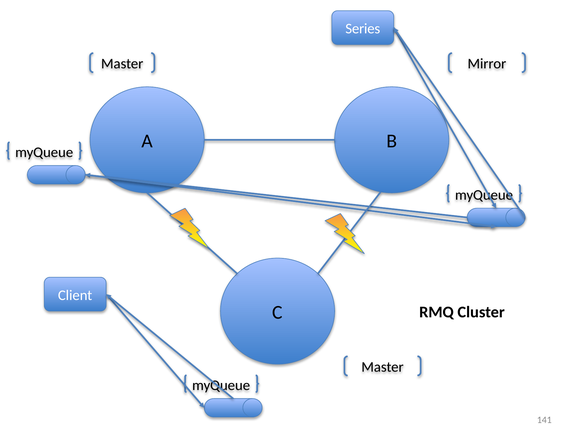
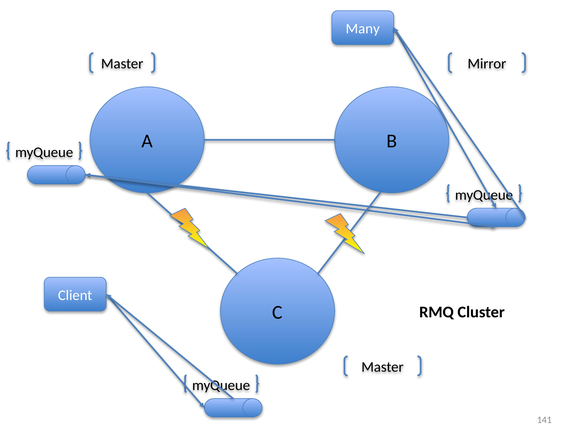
Series: Series -> Many
